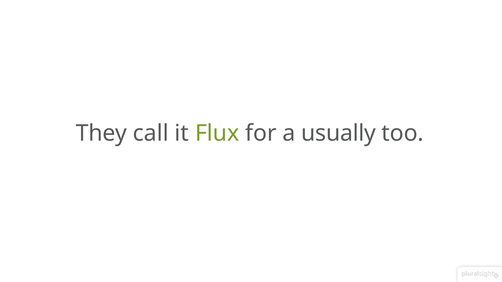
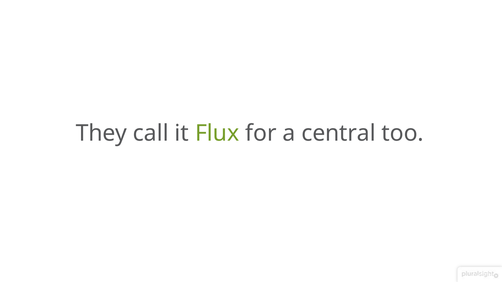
usually: usually -> central
